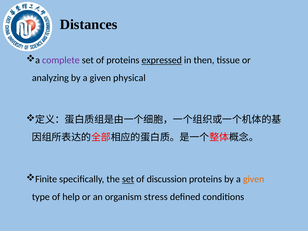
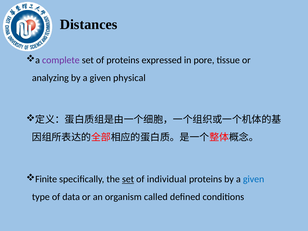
expressed underline: present -> none
then: then -> pore
discussion: discussion -> individual
given at (254, 179) colour: orange -> blue
help: help -> data
stress: stress -> called
